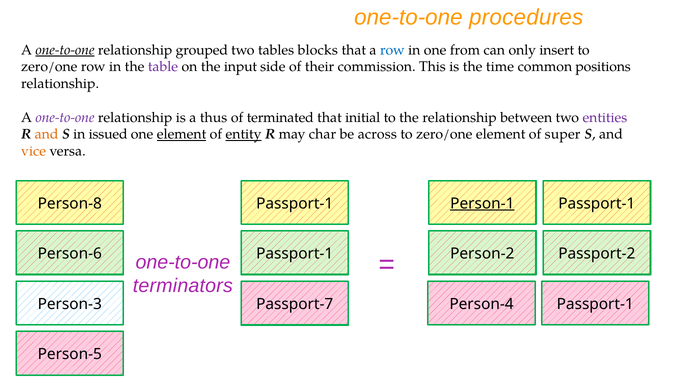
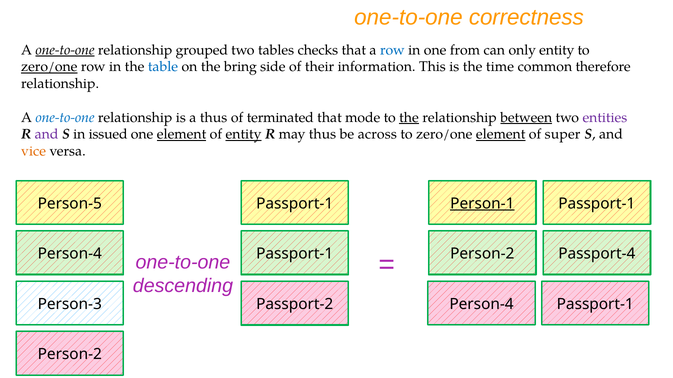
procedures: procedures -> correctness
blocks: blocks -> checks
only insert: insert -> entity
zero/one at (49, 67) underline: none -> present
table colour: purple -> blue
input: input -> bring
commission: commission -> information
positions: positions -> therefore
one-to-one at (65, 118) colour: purple -> blue
initial: initial -> mode
the at (409, 118) underline: none -> present
between underline: none -> present
and at (47, 135) colour: orange -> purple
may char: char -> thus
element at (501, 135) underline: none -> present
Person-8: Person-8 -> Person-5
Person-6 at (70, 254): Person-6 -> Person-4
Passport-2: Passport-2 -> Passport-4
terminators: terminators -> descending
Passport-7: Passport-7 -> Passport-2
Person-5 at (70, 355): Person-5 -> Person-2
